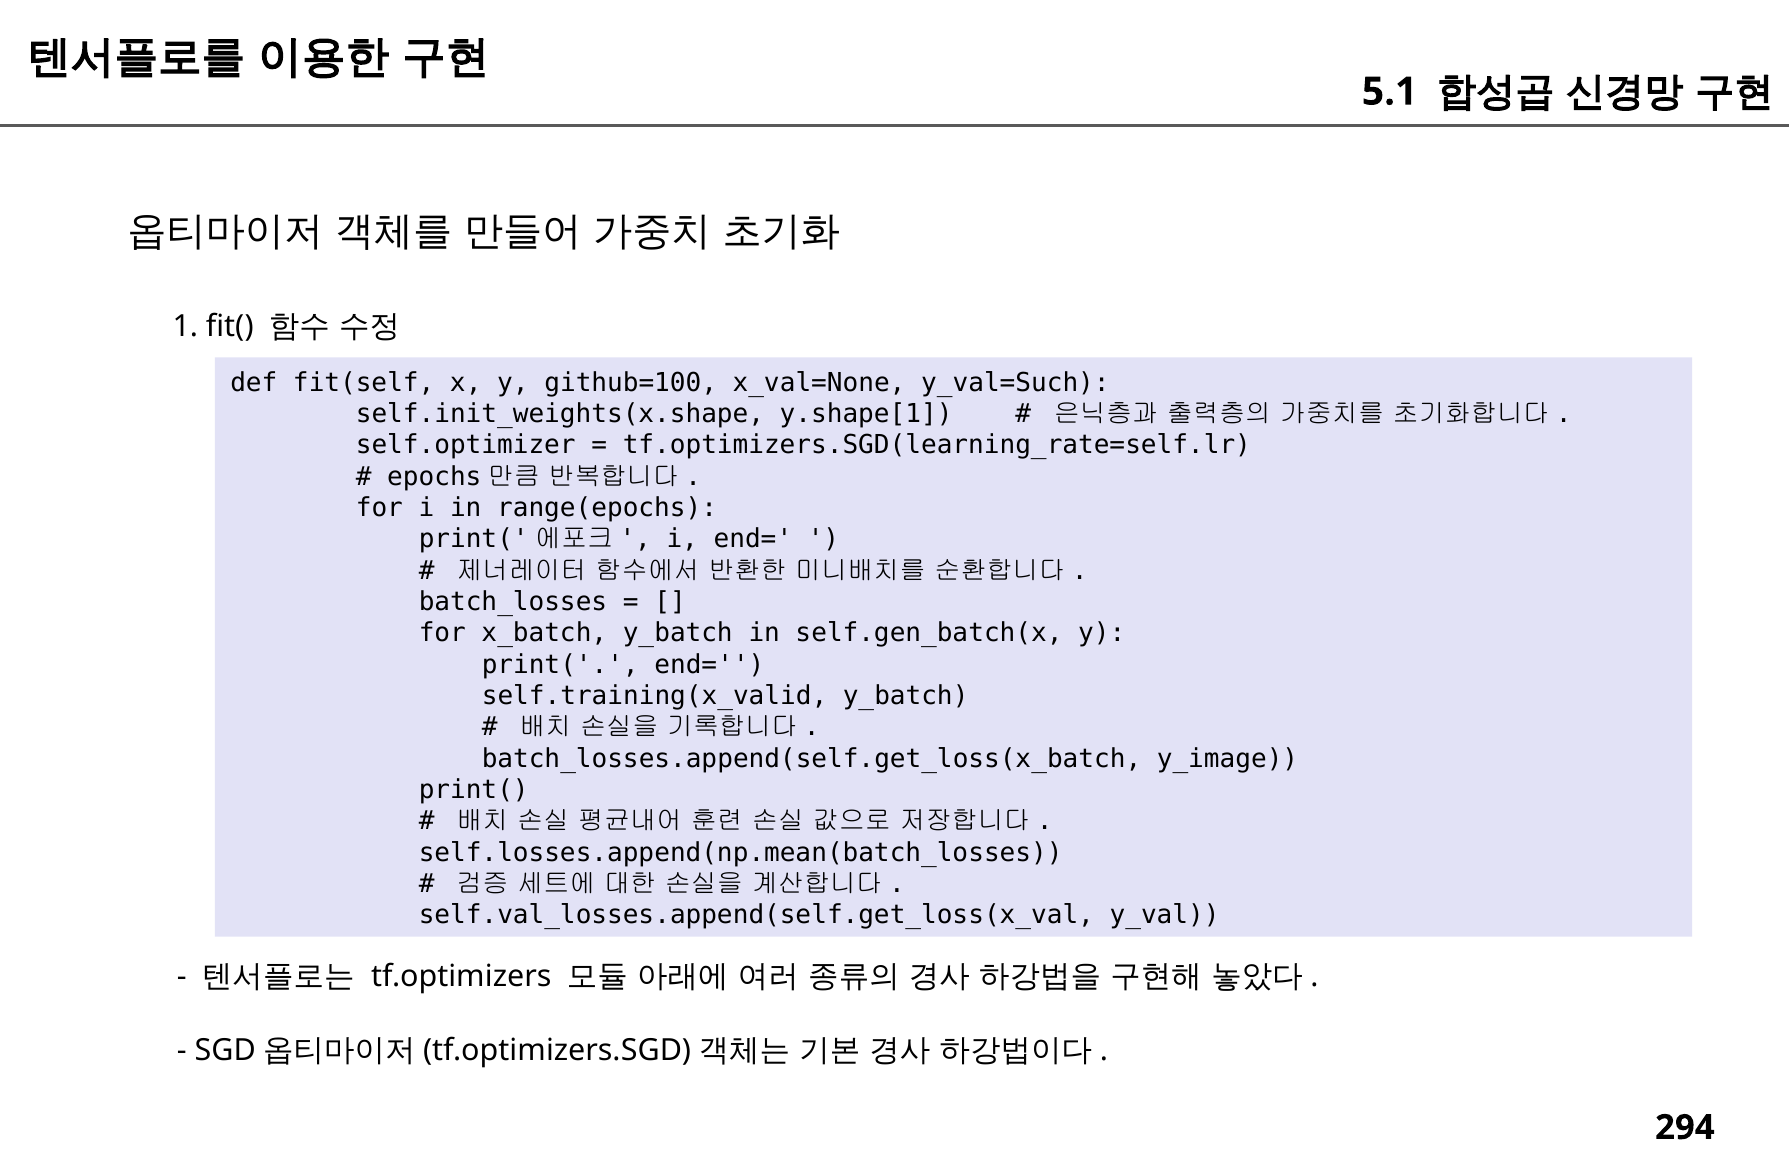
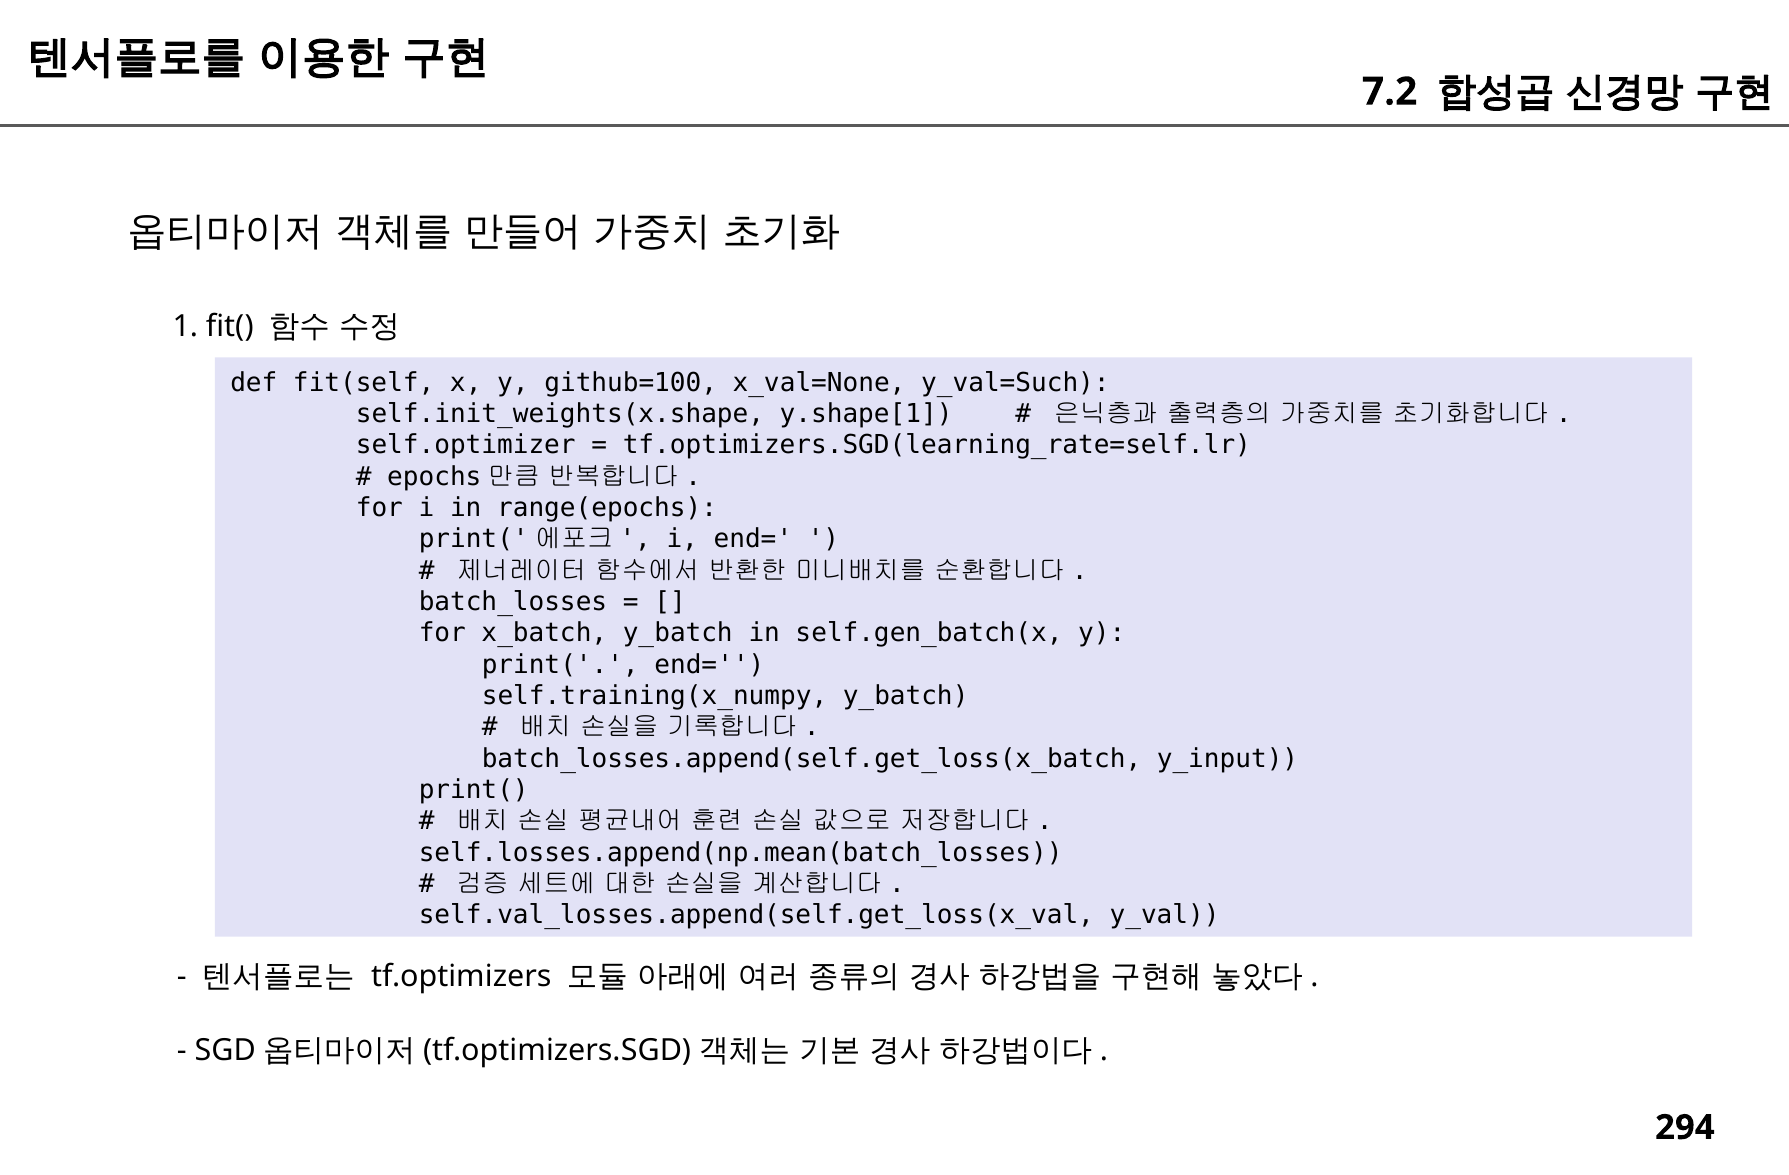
5.1: 5.1 -> 7.2
self.training(x_valid: self.training(x_valid -> self.training(x_numpy
y_image: y_image -> y_input
